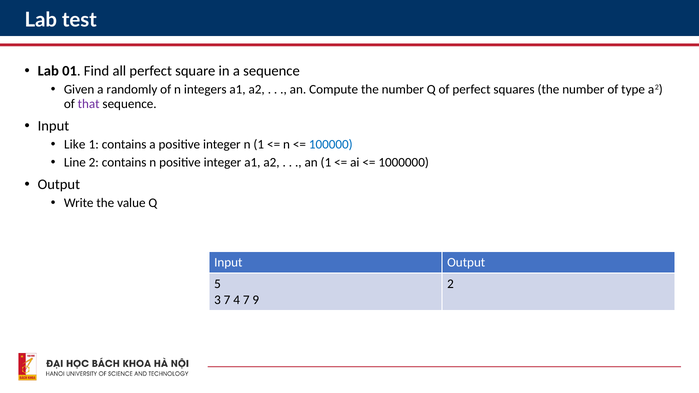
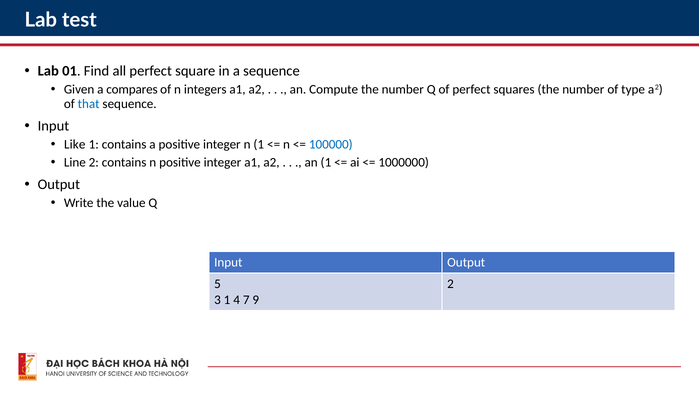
randomly: randomly -> compares
that colour: purple -> blue
3 7: 7 -> 1
